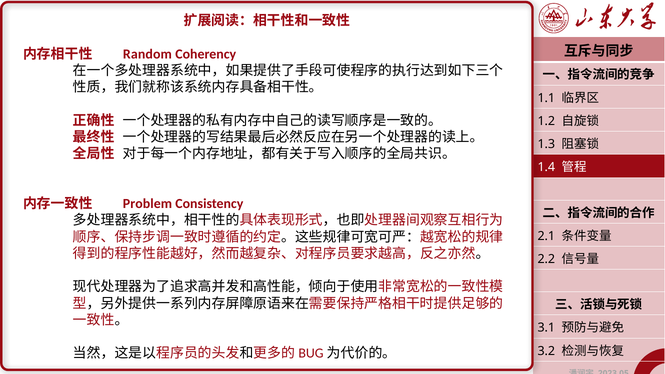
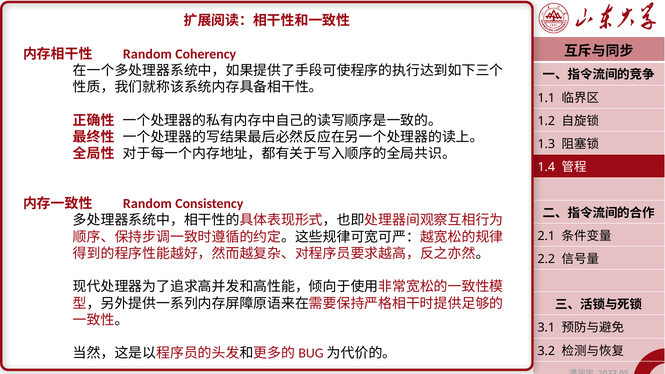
Problem at (147, 204): Problem -> Random
